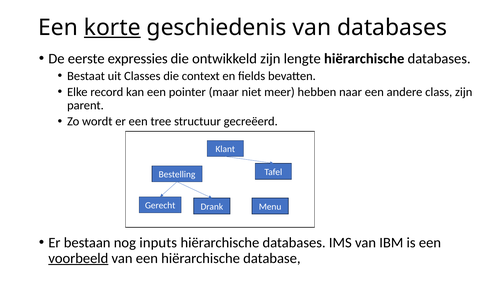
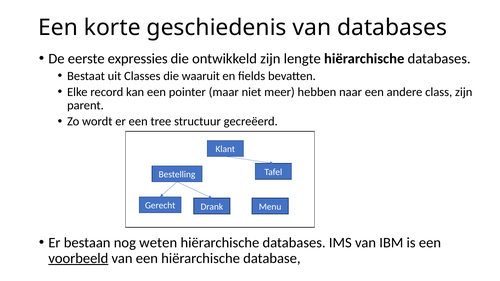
korte underline: present -> none
context: context -> waaruit
inputs: inputs -> weten
